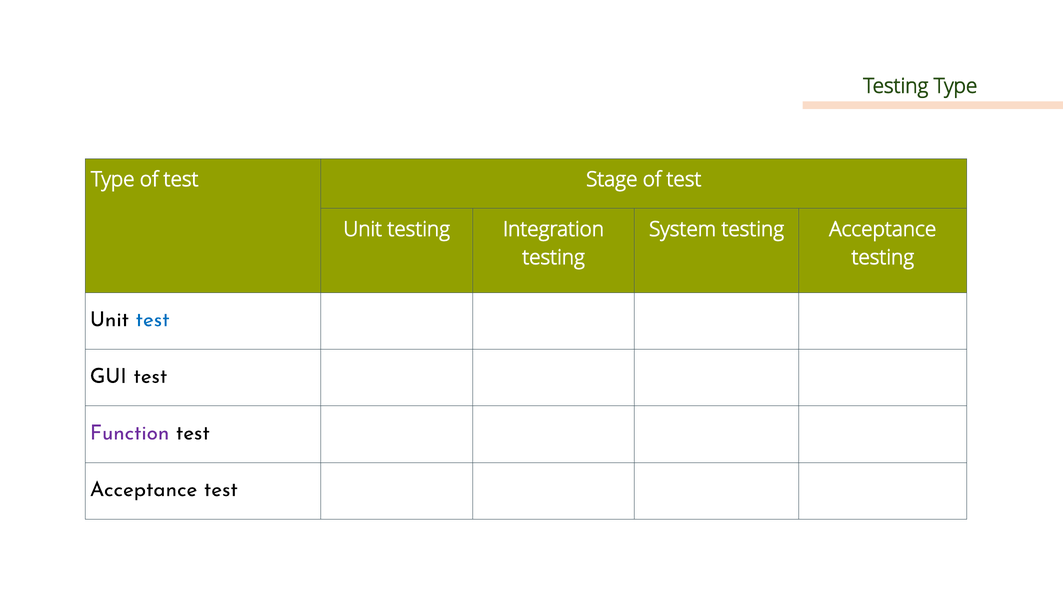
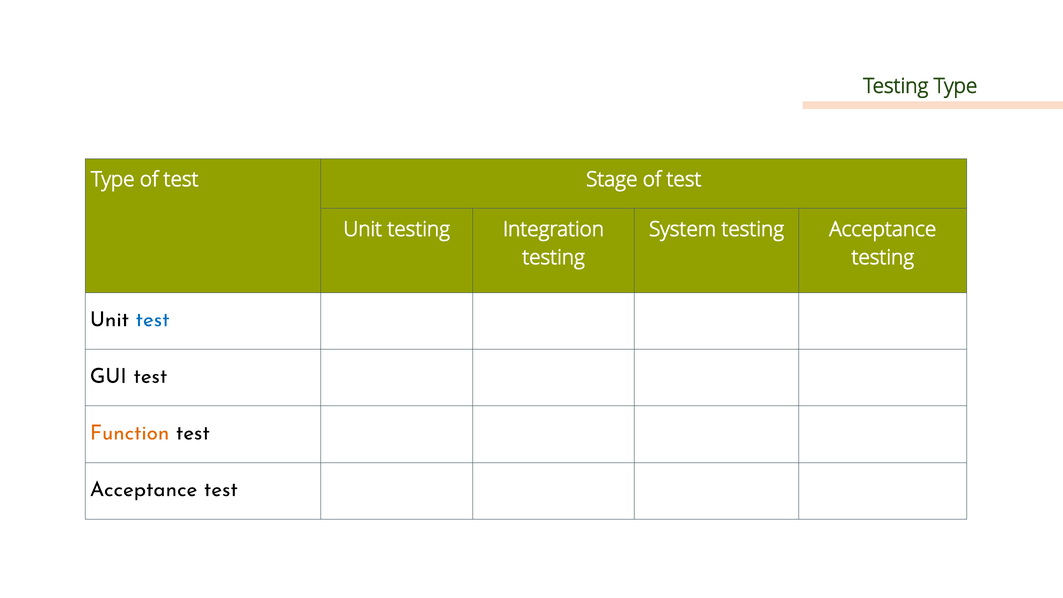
Function colour: purple -> orange
